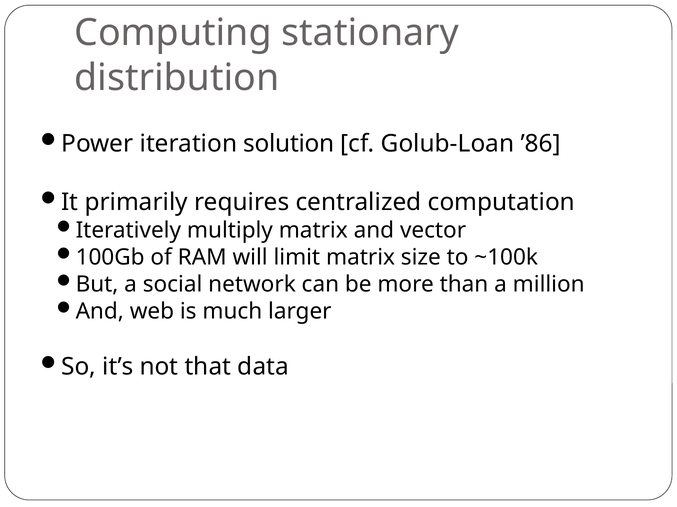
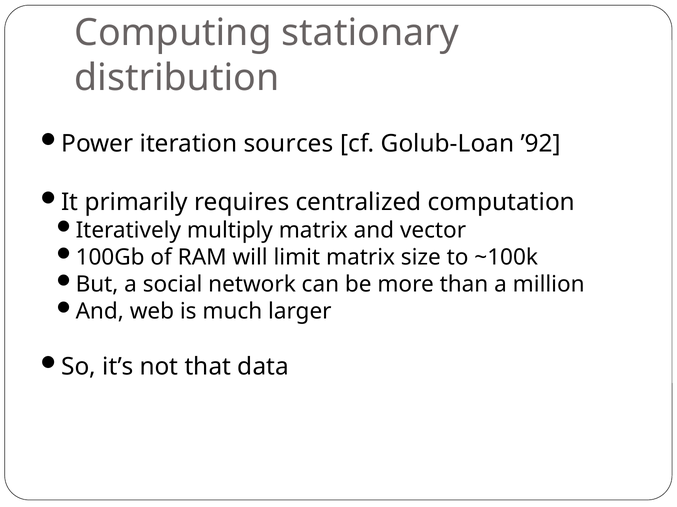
solution: solution -> sources
’86: ’86 -> ’92
